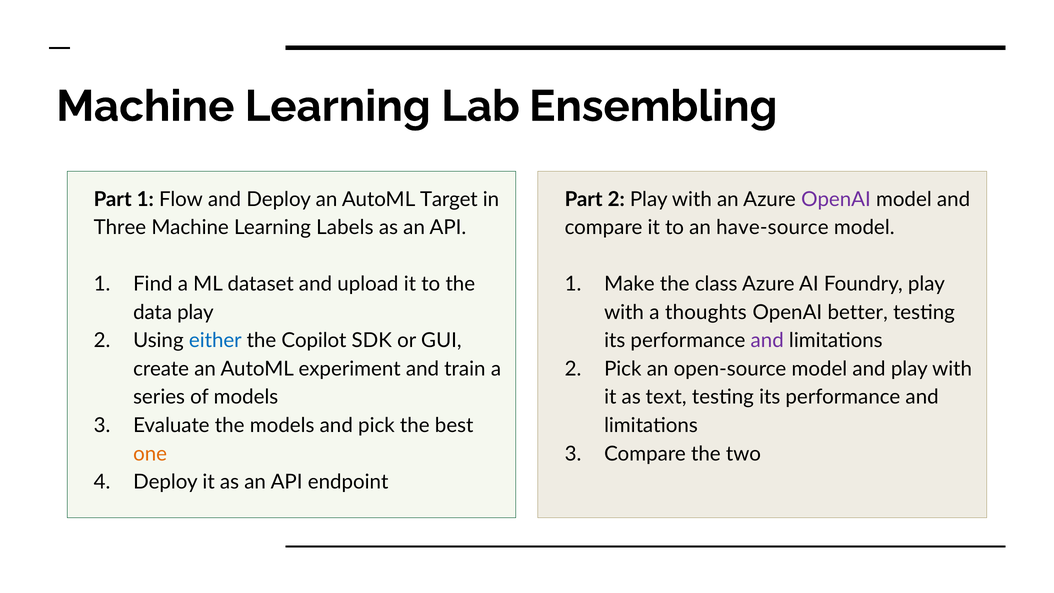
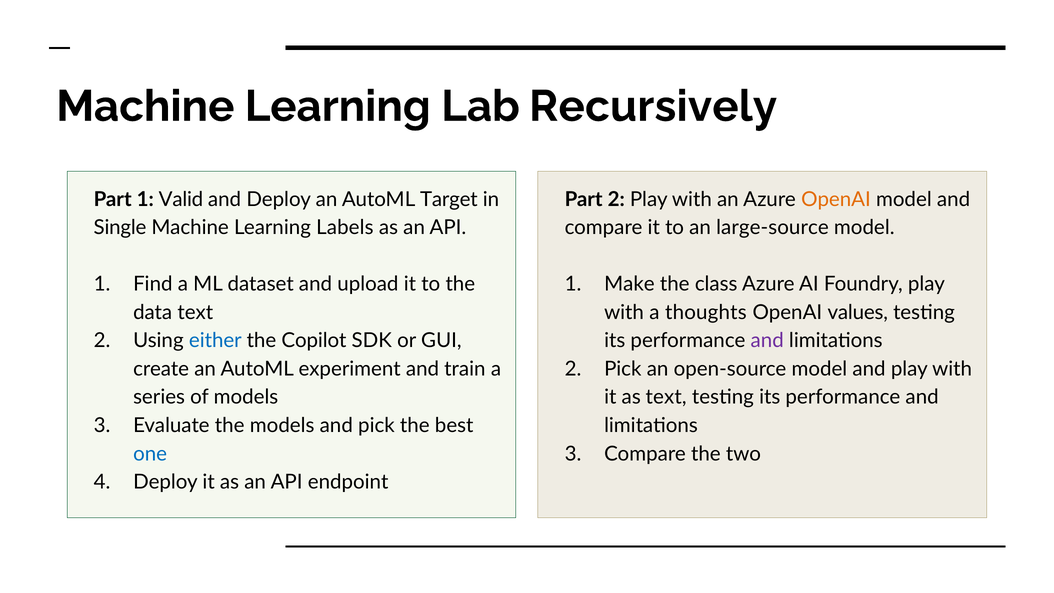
Ensembling: Ensembling -> Recursively
Flow: Flow -> Valid
OpenAI at (836, 199) colour: purple -> orange
Three: Three -> Single
have-source: have-source -> large-source
data play: play -> text
better: better -> values
one colour: orange -> blue
